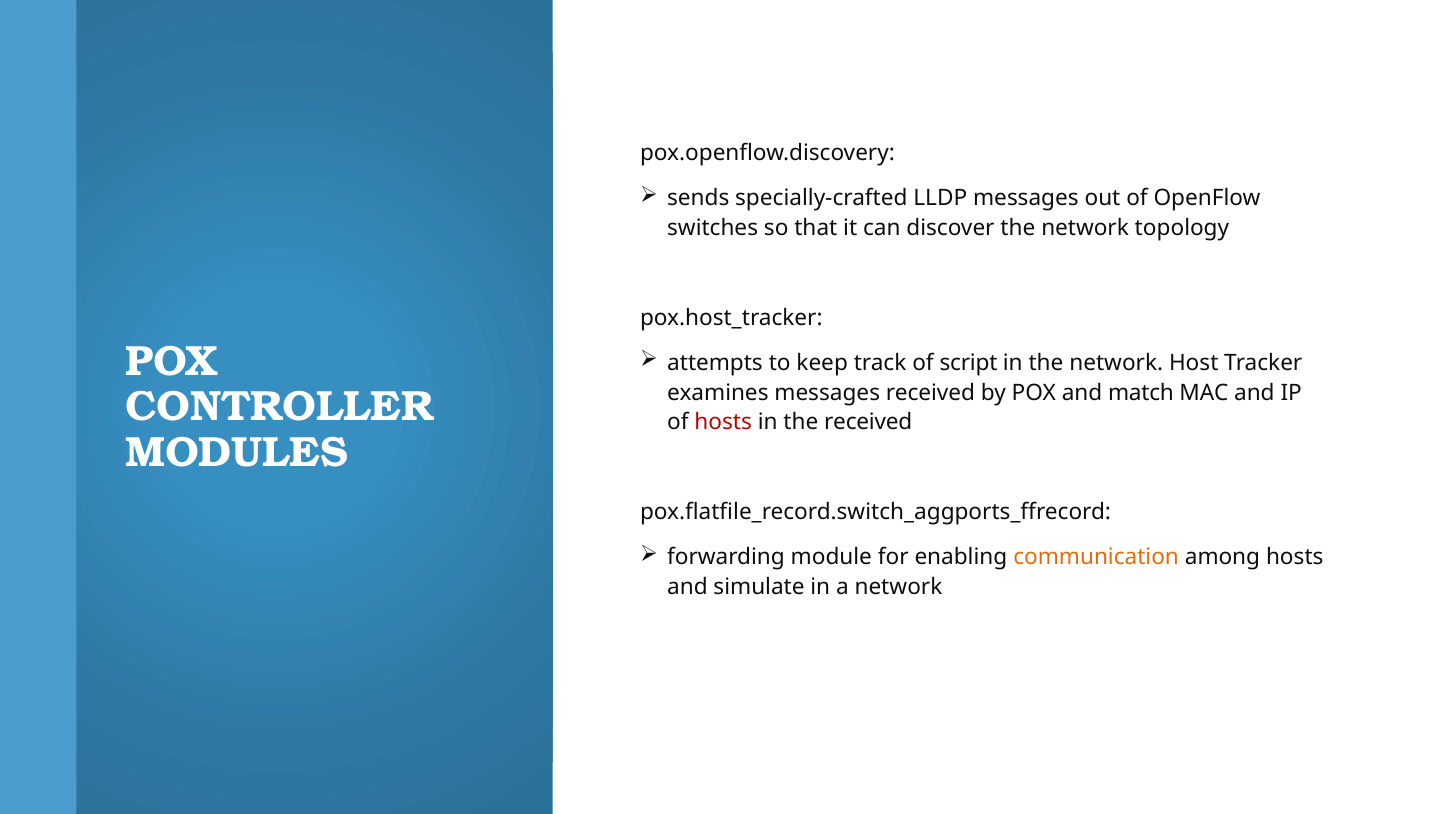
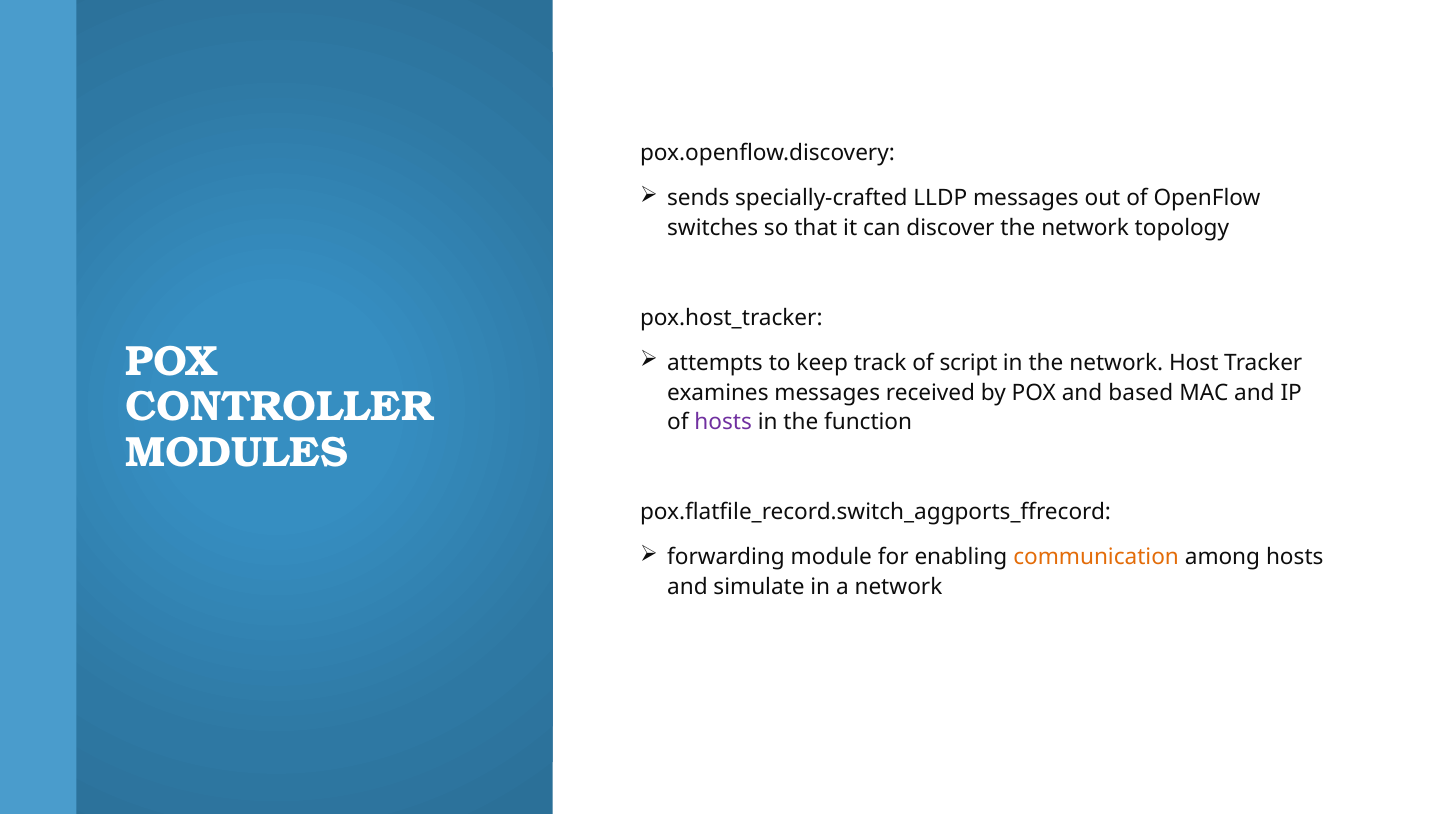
match: match -> based
hosts at (723, 423) colour: red -> purple
the received: received -> function
